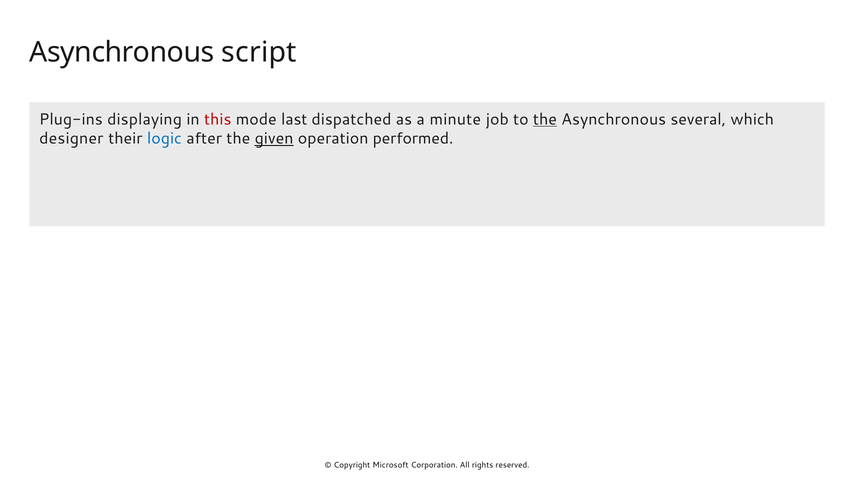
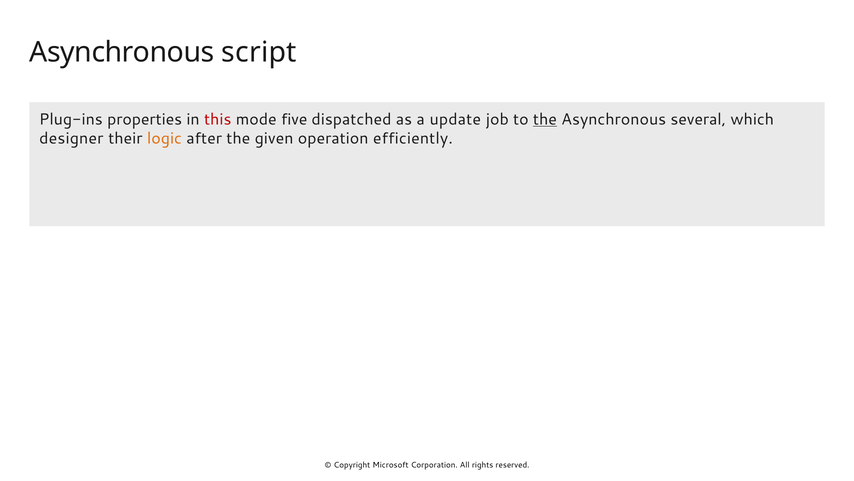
displaying: displaying -> properties
last: last -> five
minute: minute -> update
logic colour: blue -> orange
given underline: present -> none
performed: performed -> efficiently
